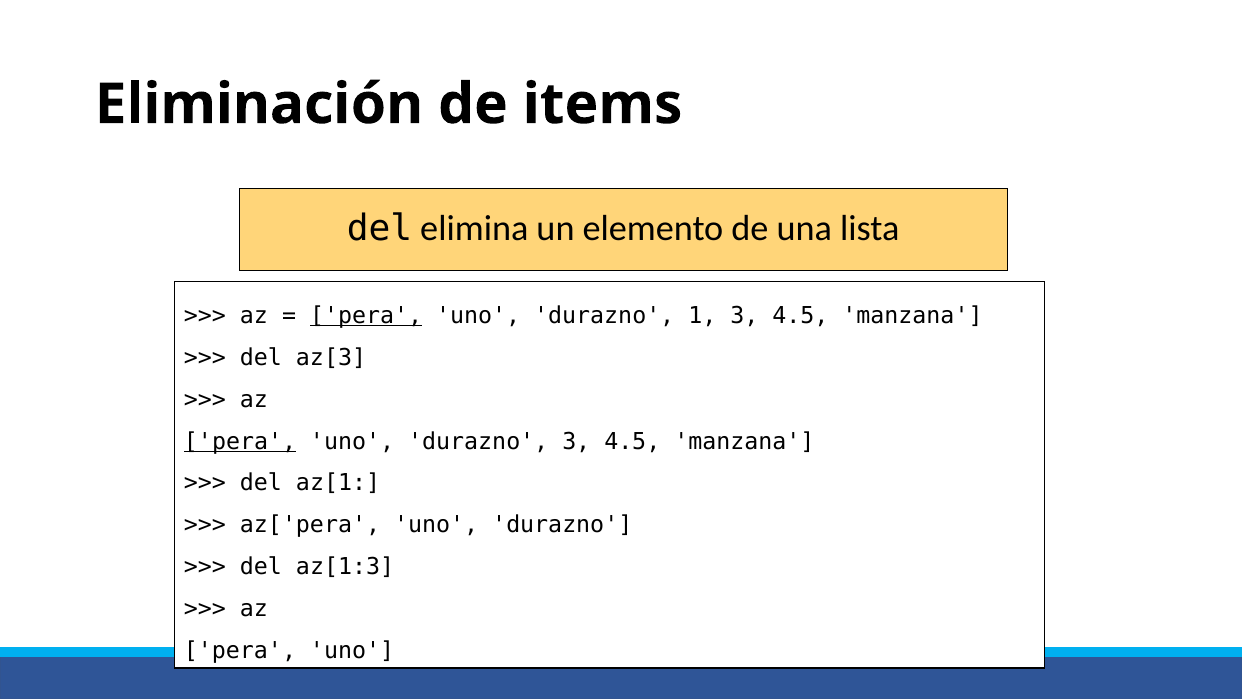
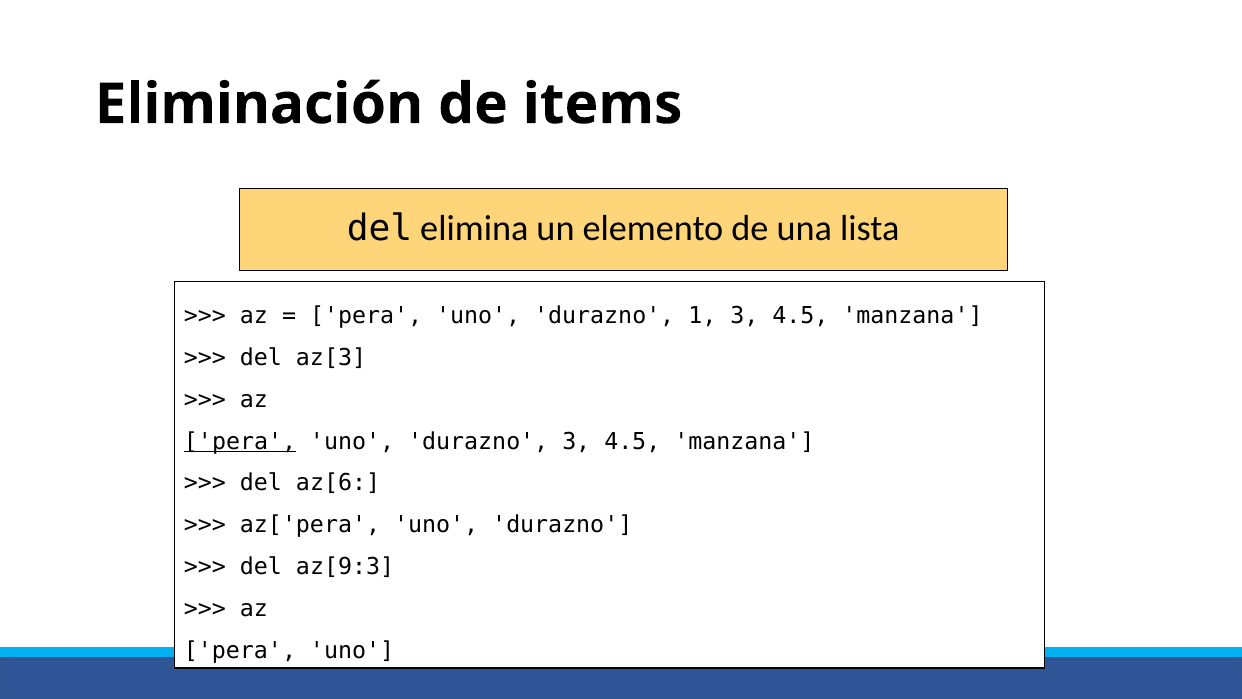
pera at (366, 315) underline: present -> none
az[1: az[1 -> az[6
az[1:3: az[1:3 -> az[9:3
